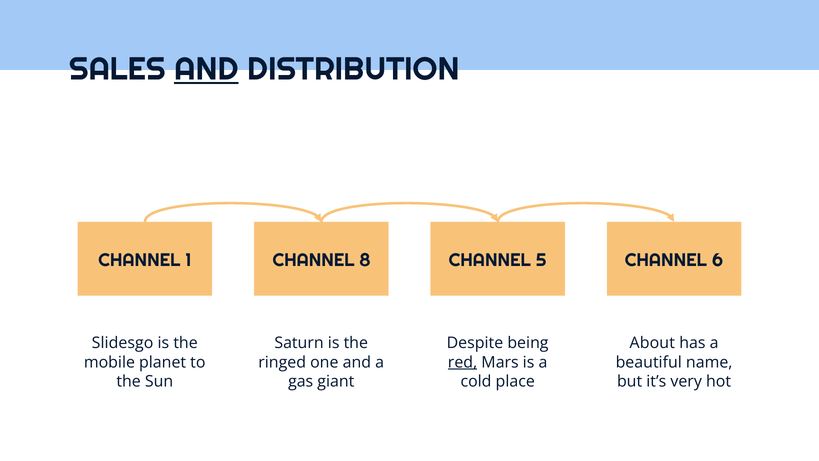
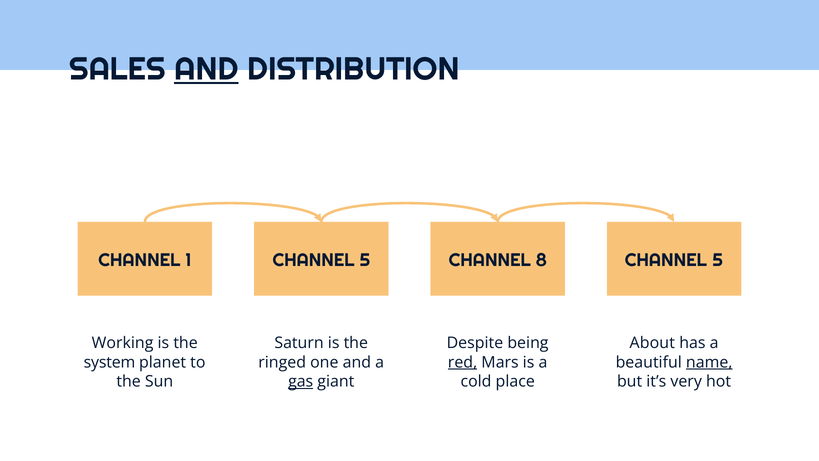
8 at (365, 260): 8 -> 5
5: 5 -> 8
6 at (718, 260): 6 -> 5
Slidesgo: Slidesgo -> Working
mobile: mobile -> system
name underline: none -> present
gas underline: none -> present
